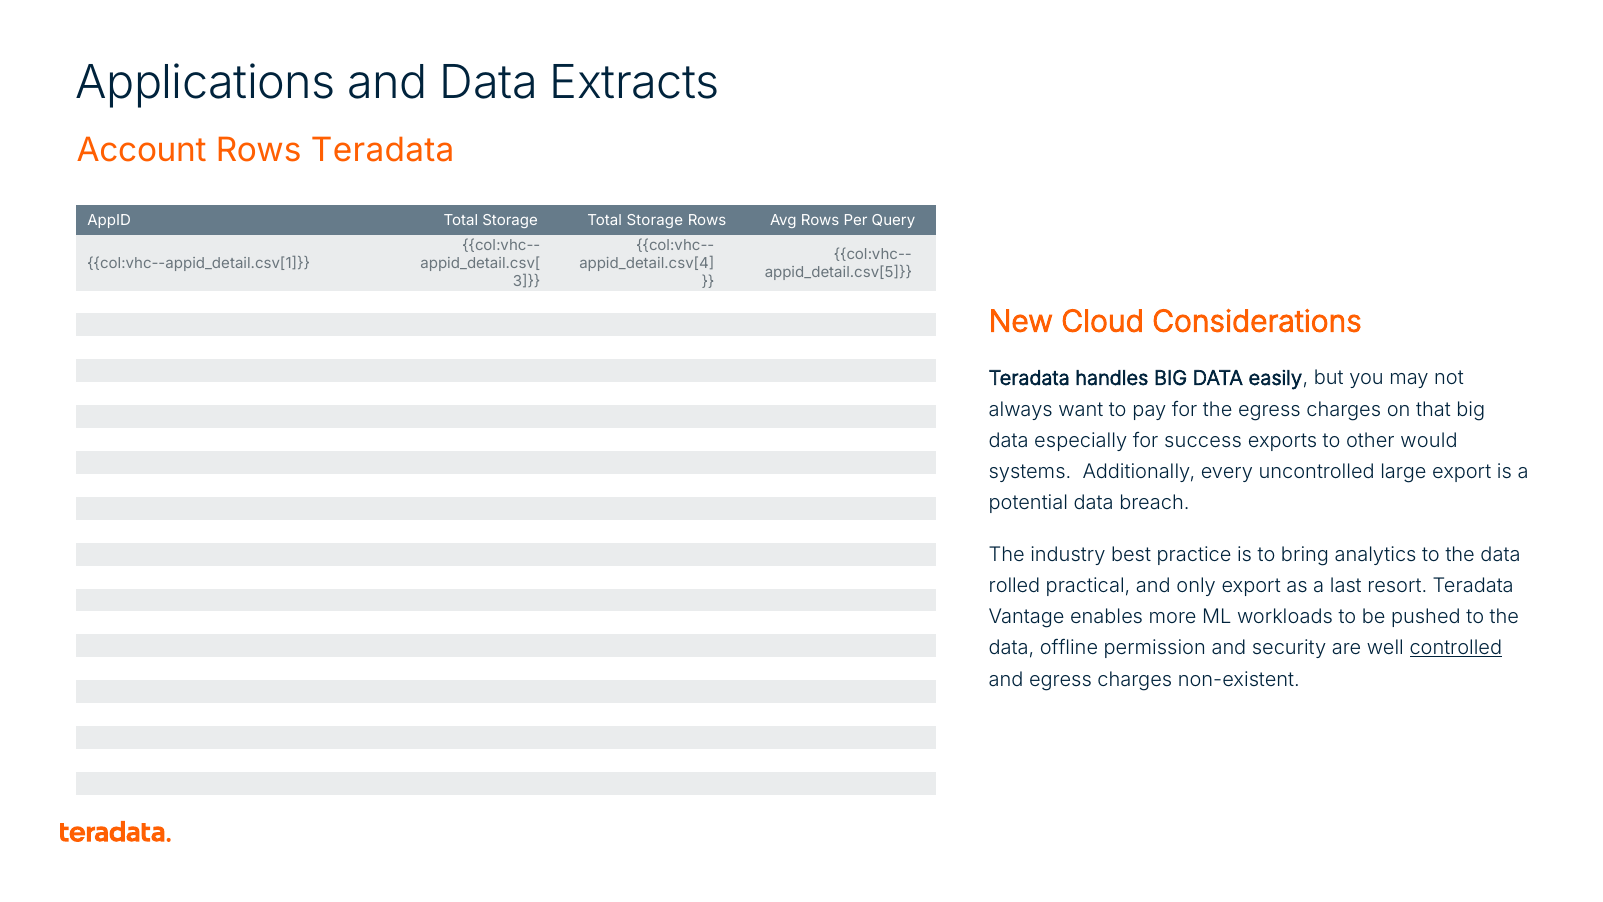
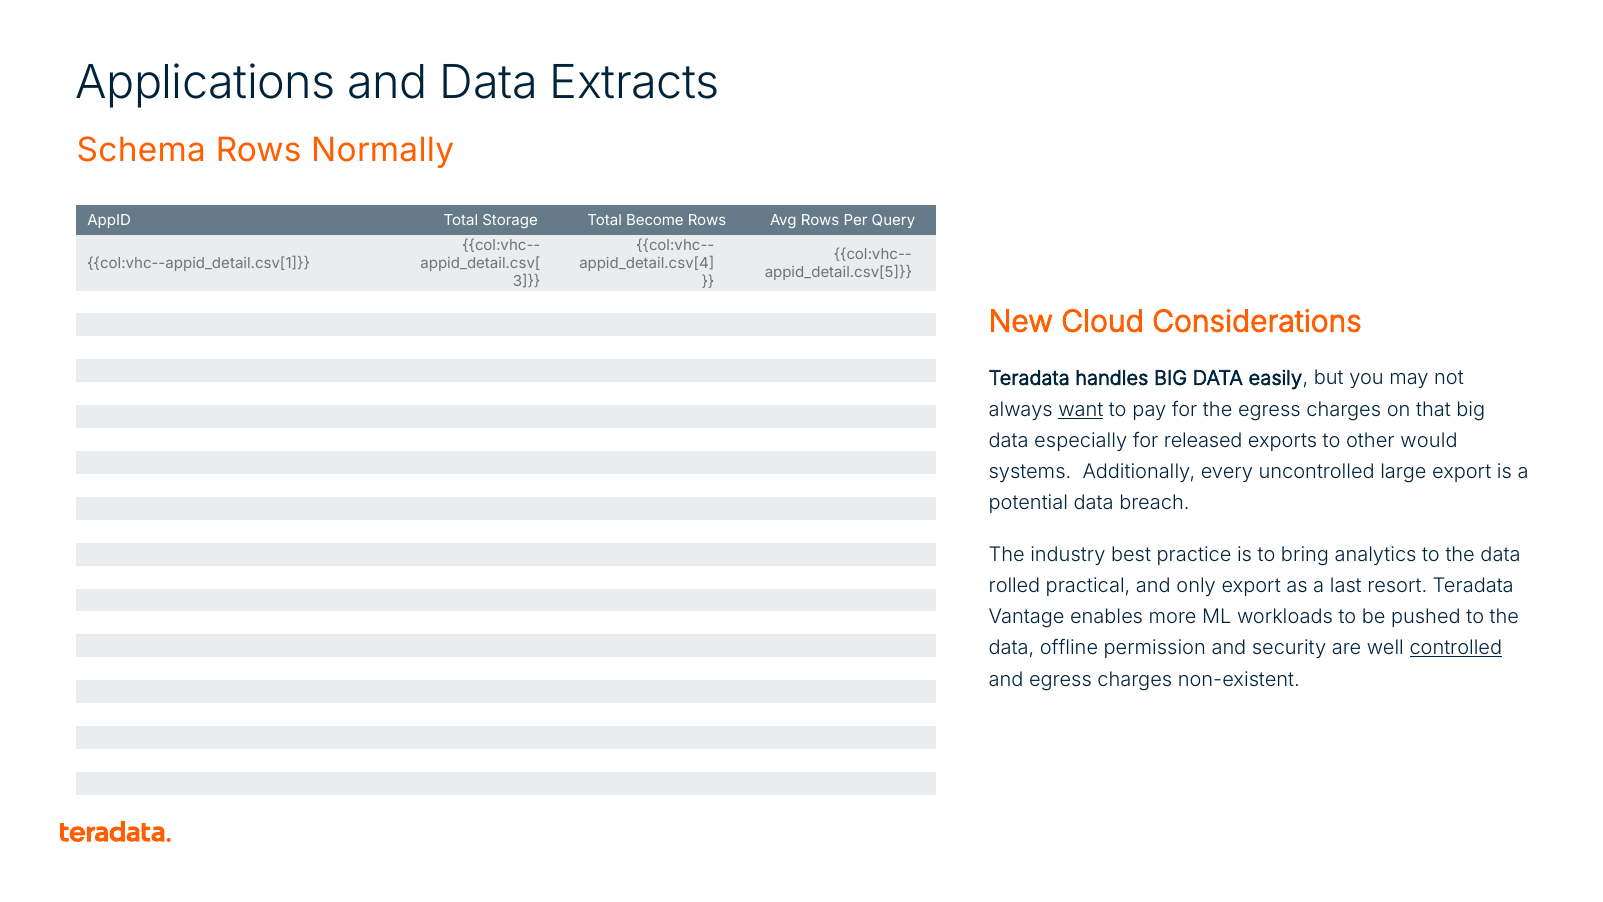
Account: Account -> Schema
Rows Teradata: Teradata -> Normally
Storage at (655, 221): Storage -> Become
want underline: none -> present
success: success -> released
